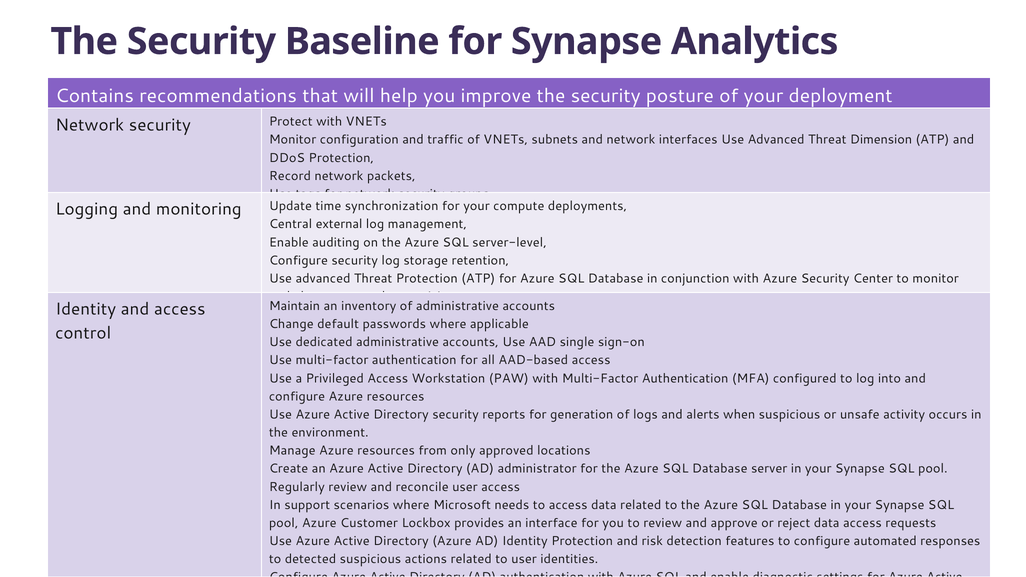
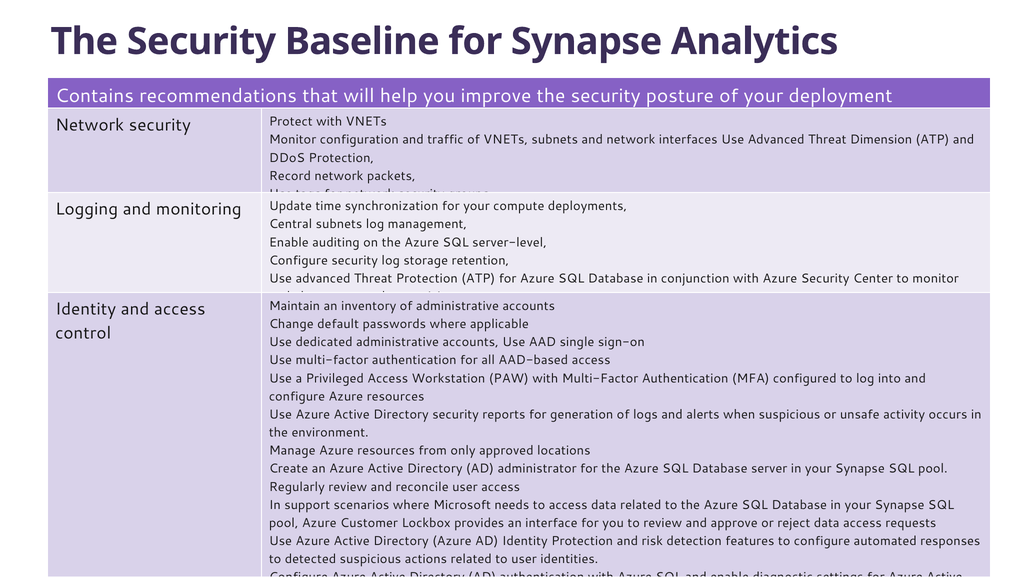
Central external: external -> subnets
